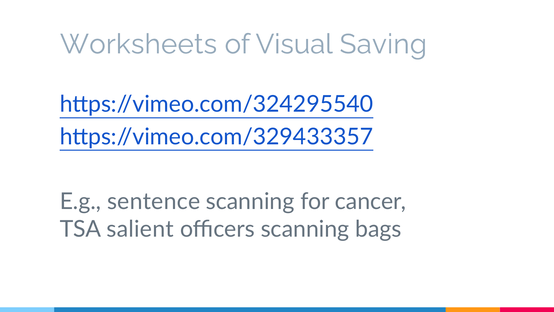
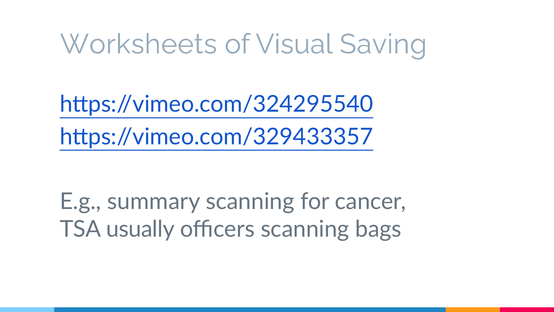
sentence: sentence -> summary
salient: salient -> usually
